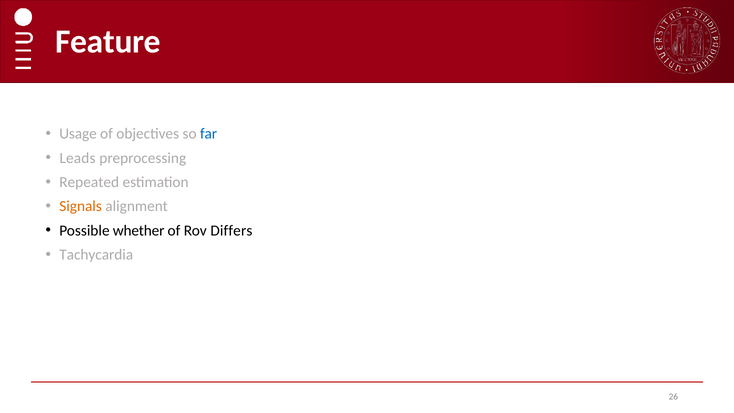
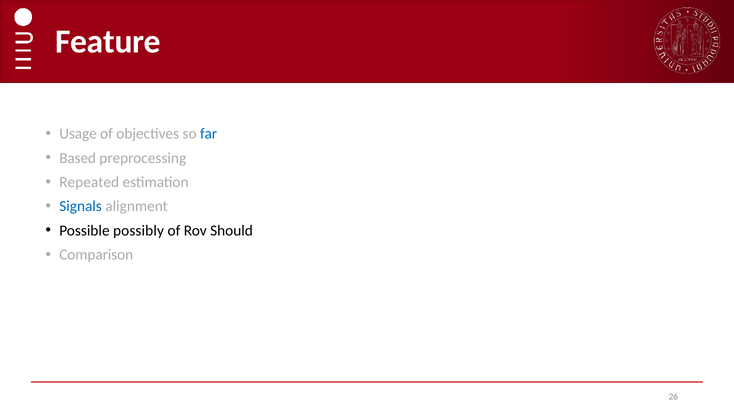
Leads: Leads -> Based
Signals colour: orange -> blue
whether: whether -> possibly
Differs: Differs -> Should
Tachycardia: Tachycardia -> Comparison
